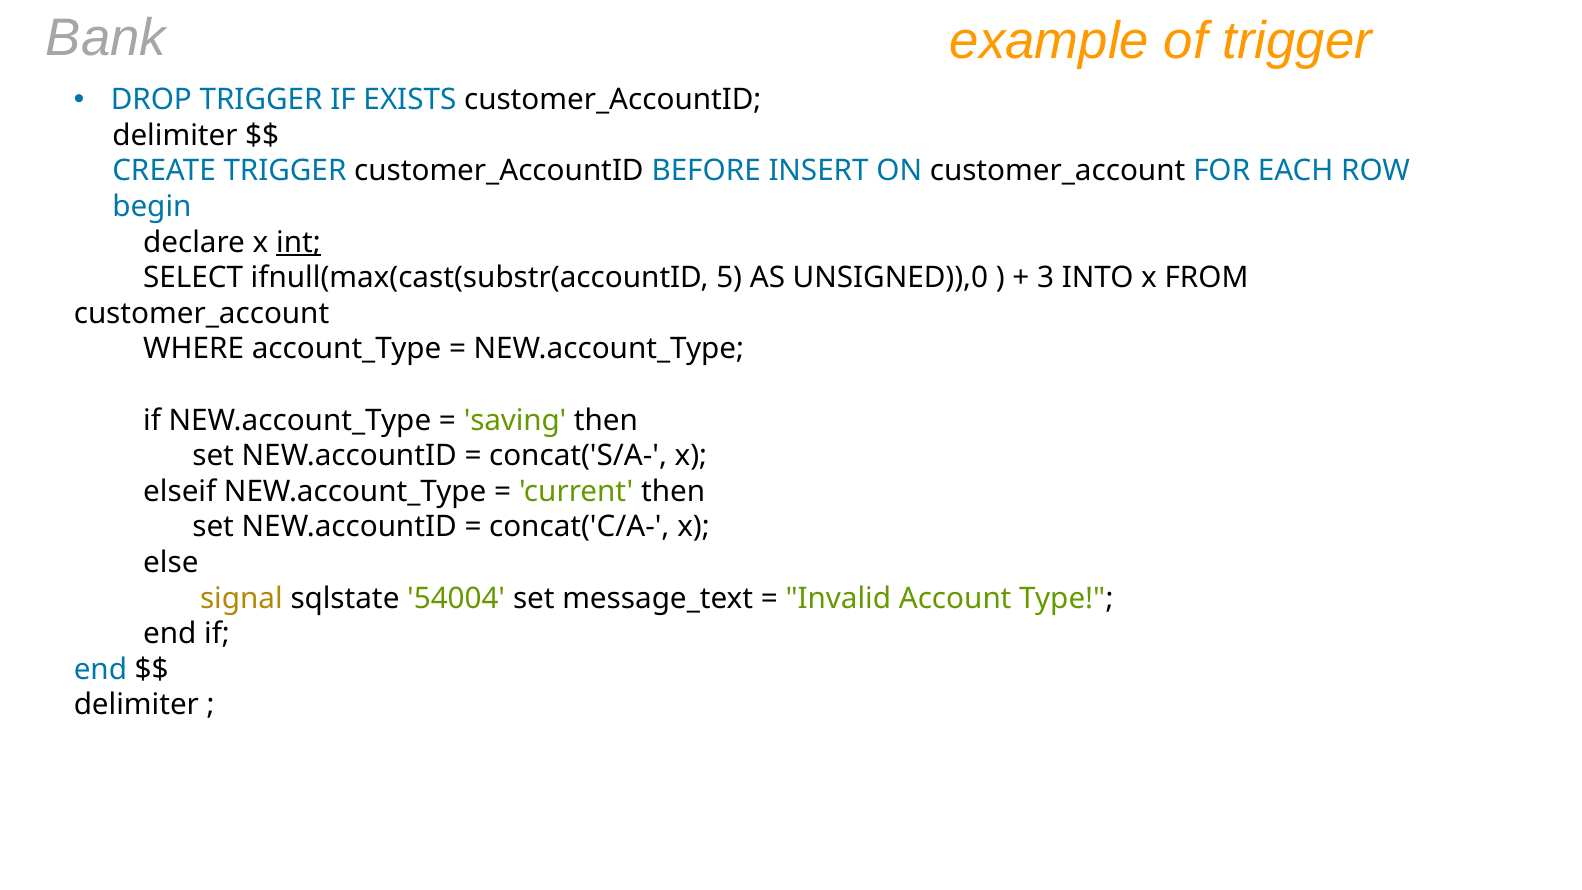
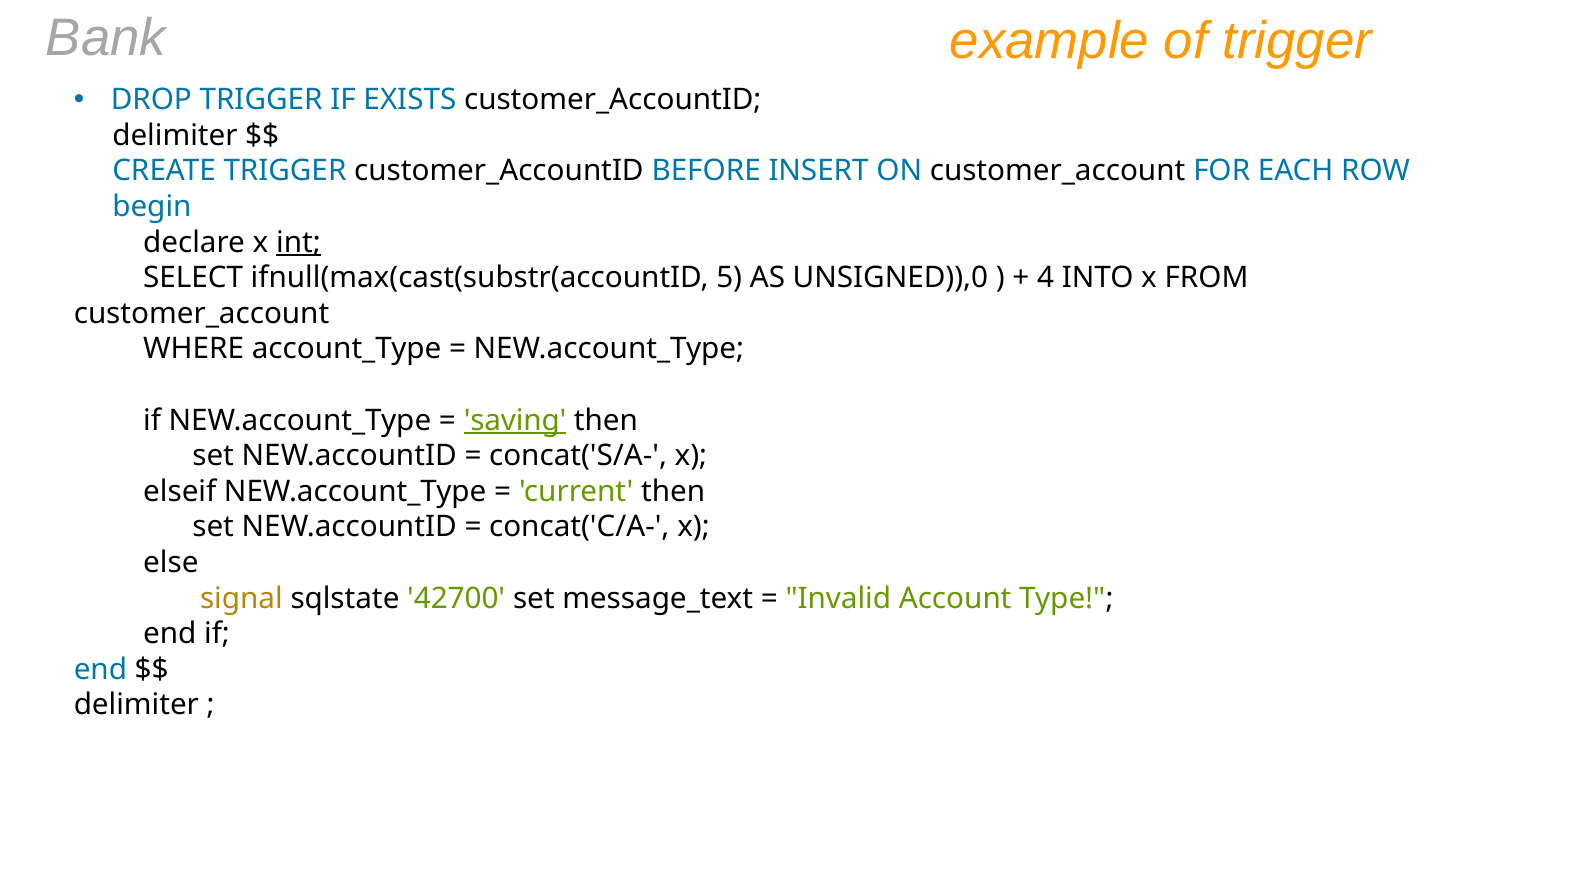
3: 3 -> 4
saving underline: none -> present
54004: 54004 -> 42700
